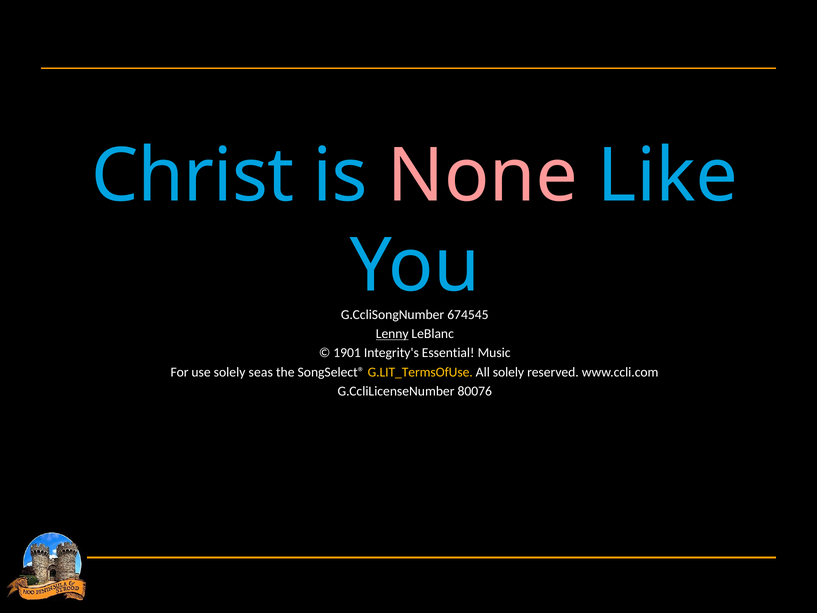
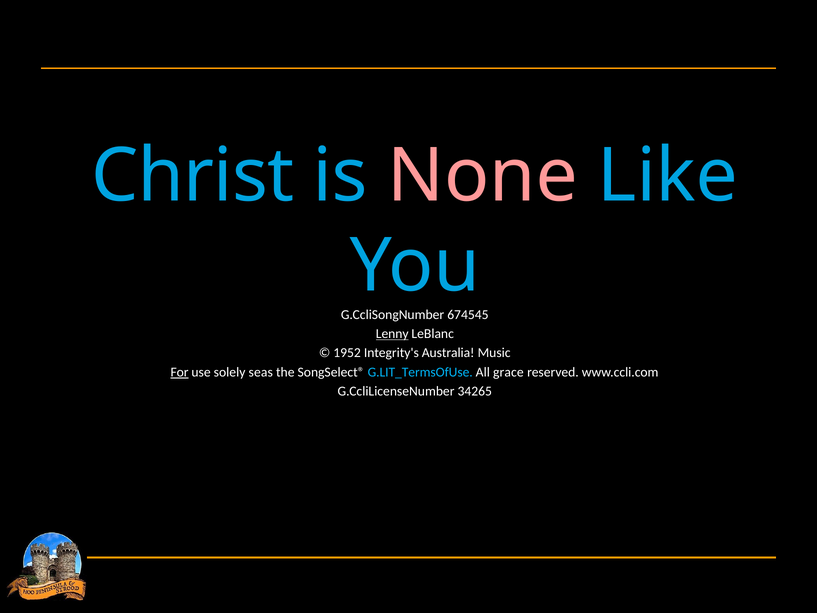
1901: 1901 -> 1952
Essential: Essential -> Australia
For underline: none -> present
G.LIT_TermsOfUse colour: yellow -> light blue
All solely: solely -> grace
80076: 80076 -> 34265
